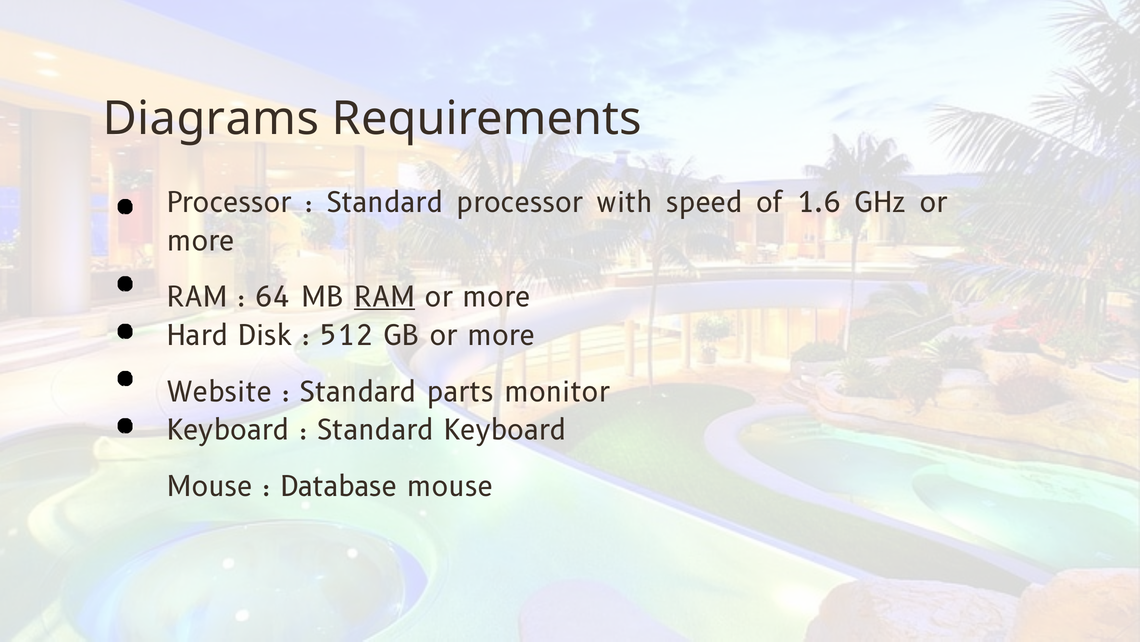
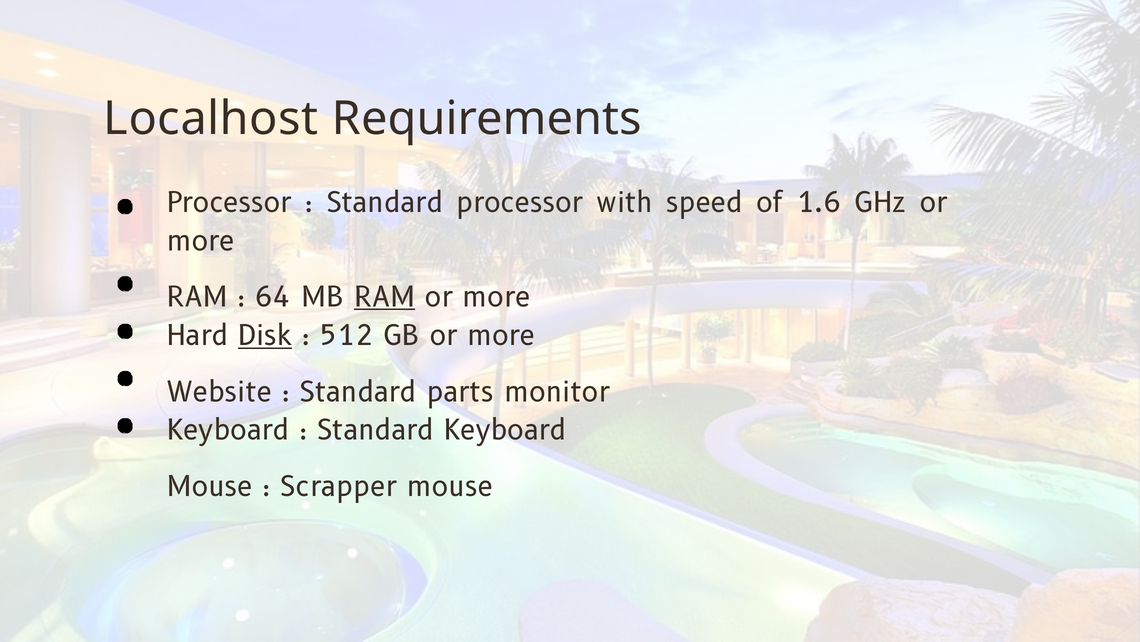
Diagrams: Diagrams -> Localhost
Disk underline: none -> present
Database: Database -> Scrapper
